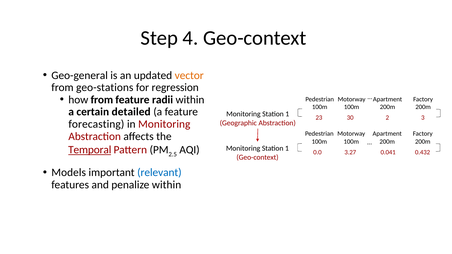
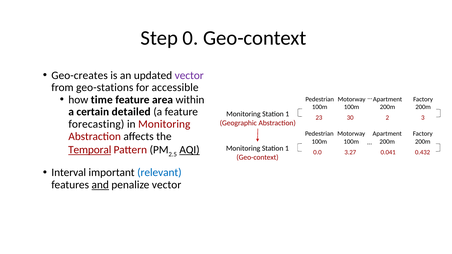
4: 4 -> 0
Geo-general: Geo-general -> Geo-creates
vector at (189, 75) colour: orange -> purple
regression: regression -> accessible
how from: from -> time
radii: radii -> area
AQI underline: none -> present
Models: Models -> Interval
and underline: none -> present
penalize within: within -> vector
